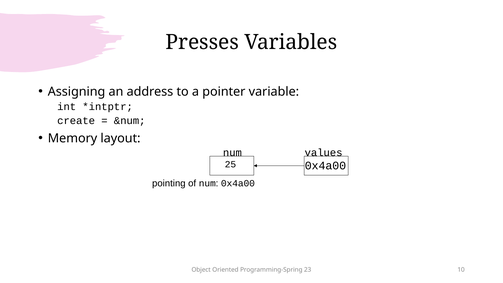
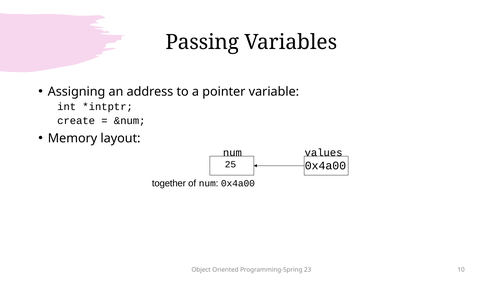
Presses: Presses -> Passing
pointing: pointing -> together
